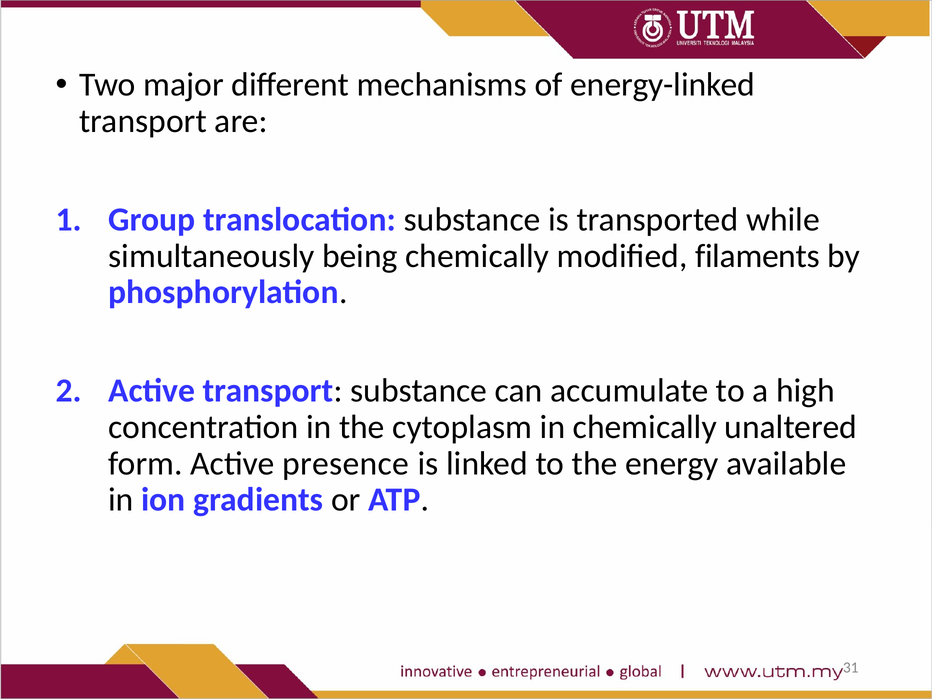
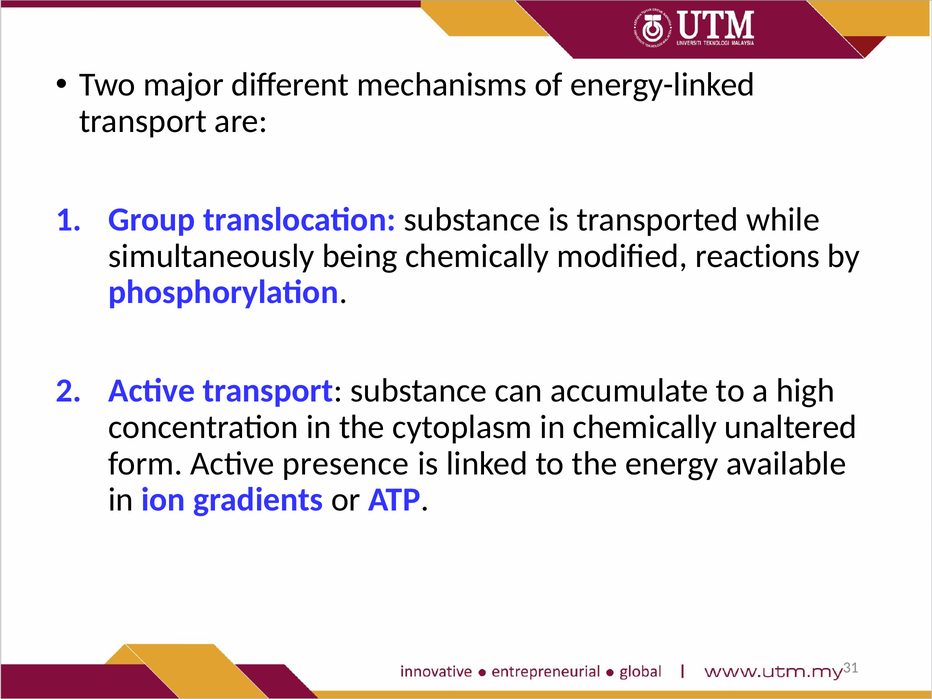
filaments: filaments -> reactions
